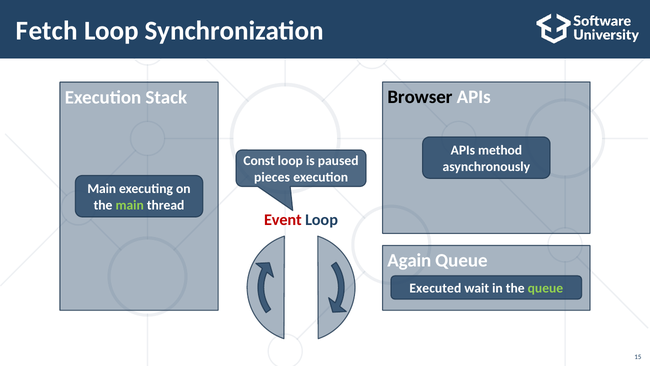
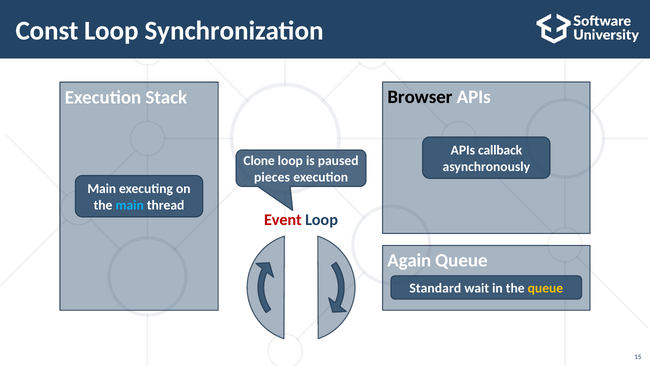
Fetch: Fetch -> Const
method: method -> callback
Const: Const -> Clone
main at (130, 205) colour: light green -> light blue
Executed: Executed -> Standard
queue at (545, 288) colour: light green -> yellow
